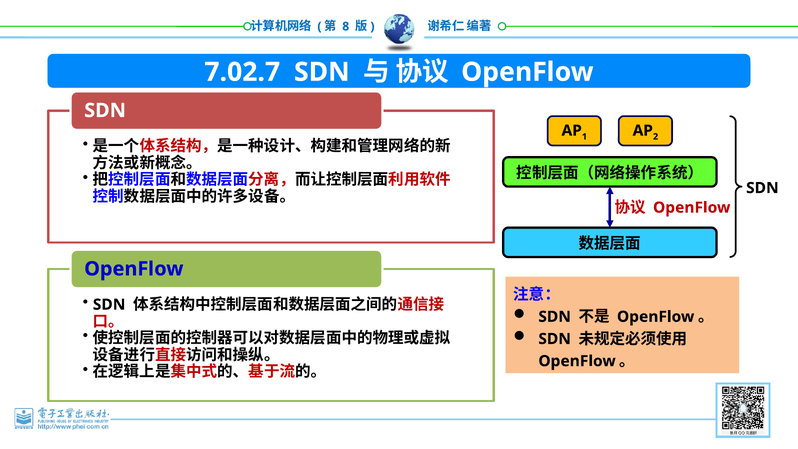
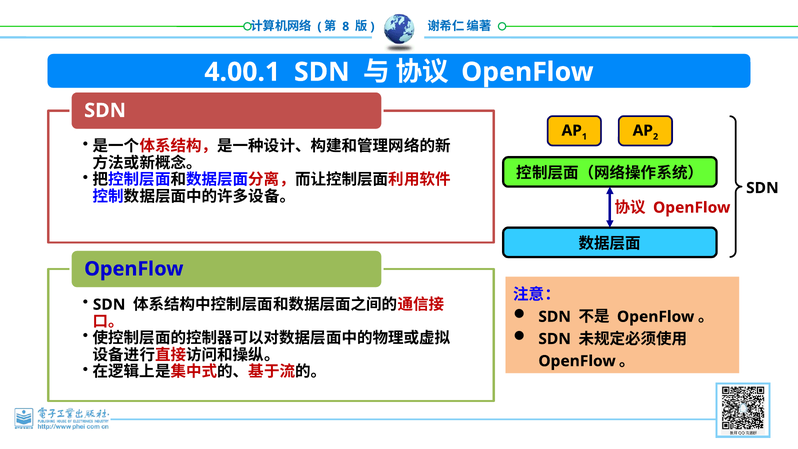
7.02.7: 7.02.7 -> 4.00.1
